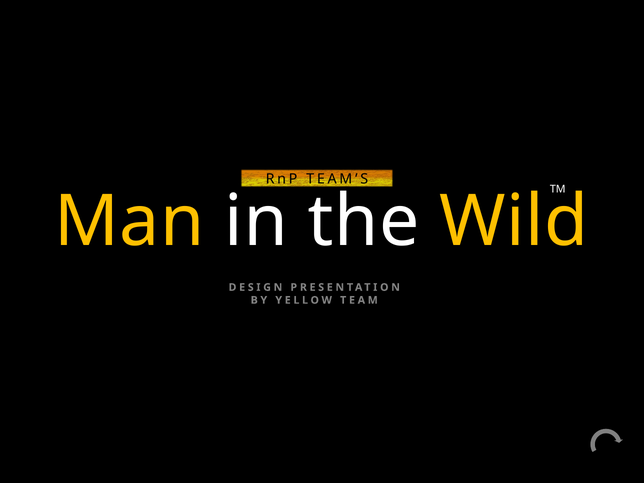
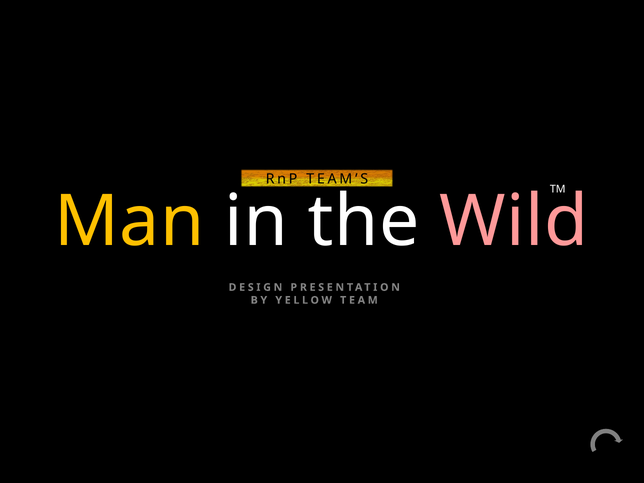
Wild colour: yellow -> pink
